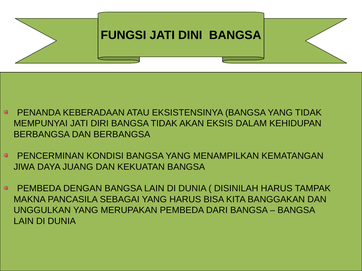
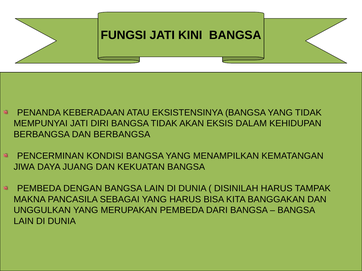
DINI: DINI -> KINI
